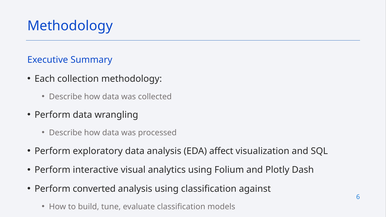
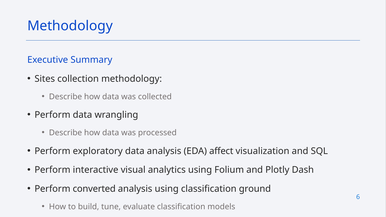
Each: Each -> Sites
against: against -> ground
